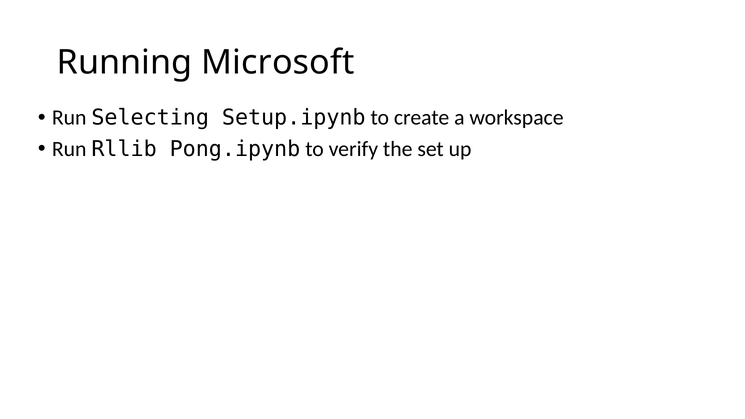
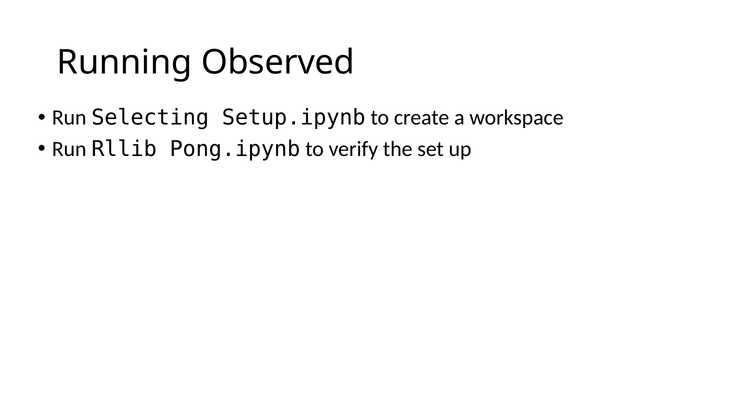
Microsoft: Microsoft -> Observed
